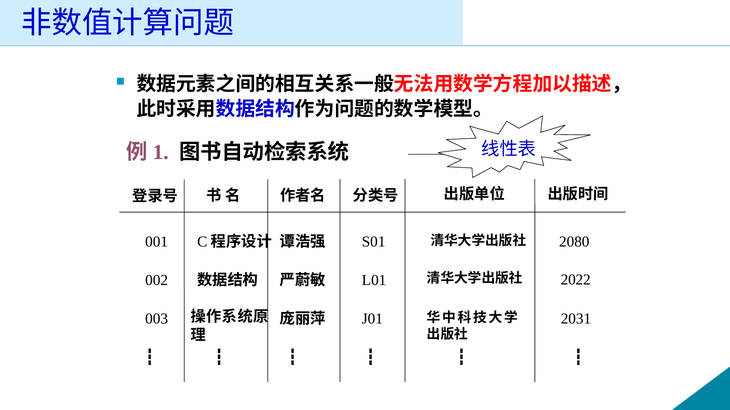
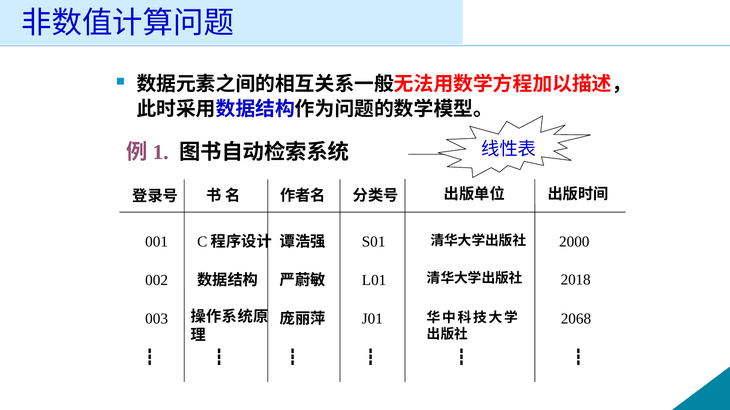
2080: 2080 -> 2000
2022: 2022 -> 2018
2031: 2031 -> 2068
